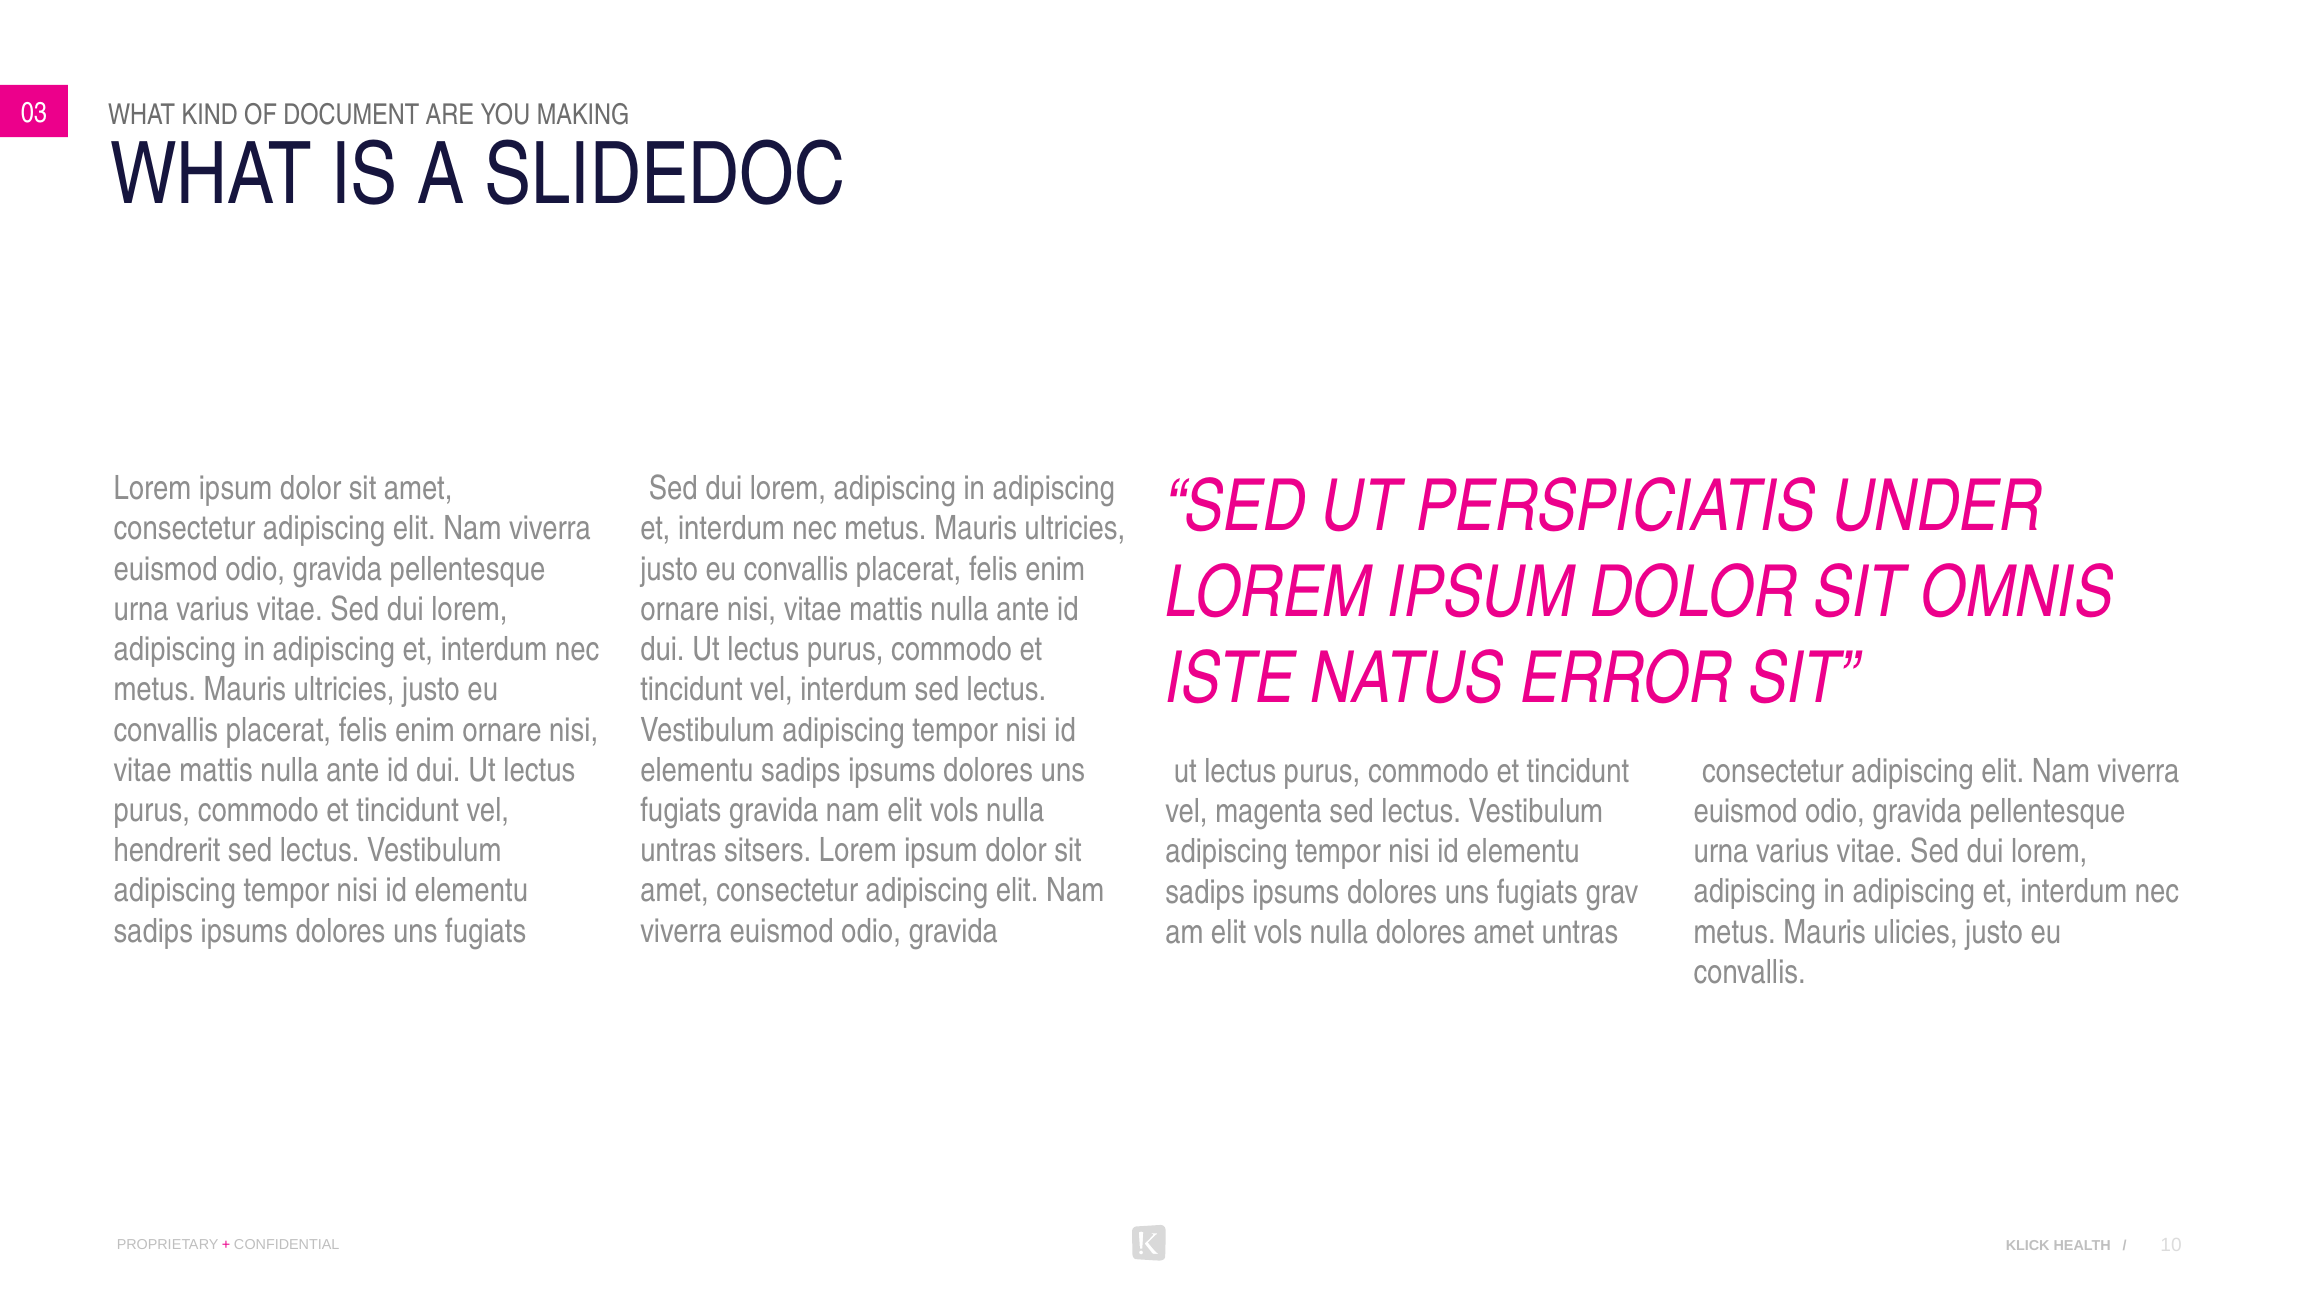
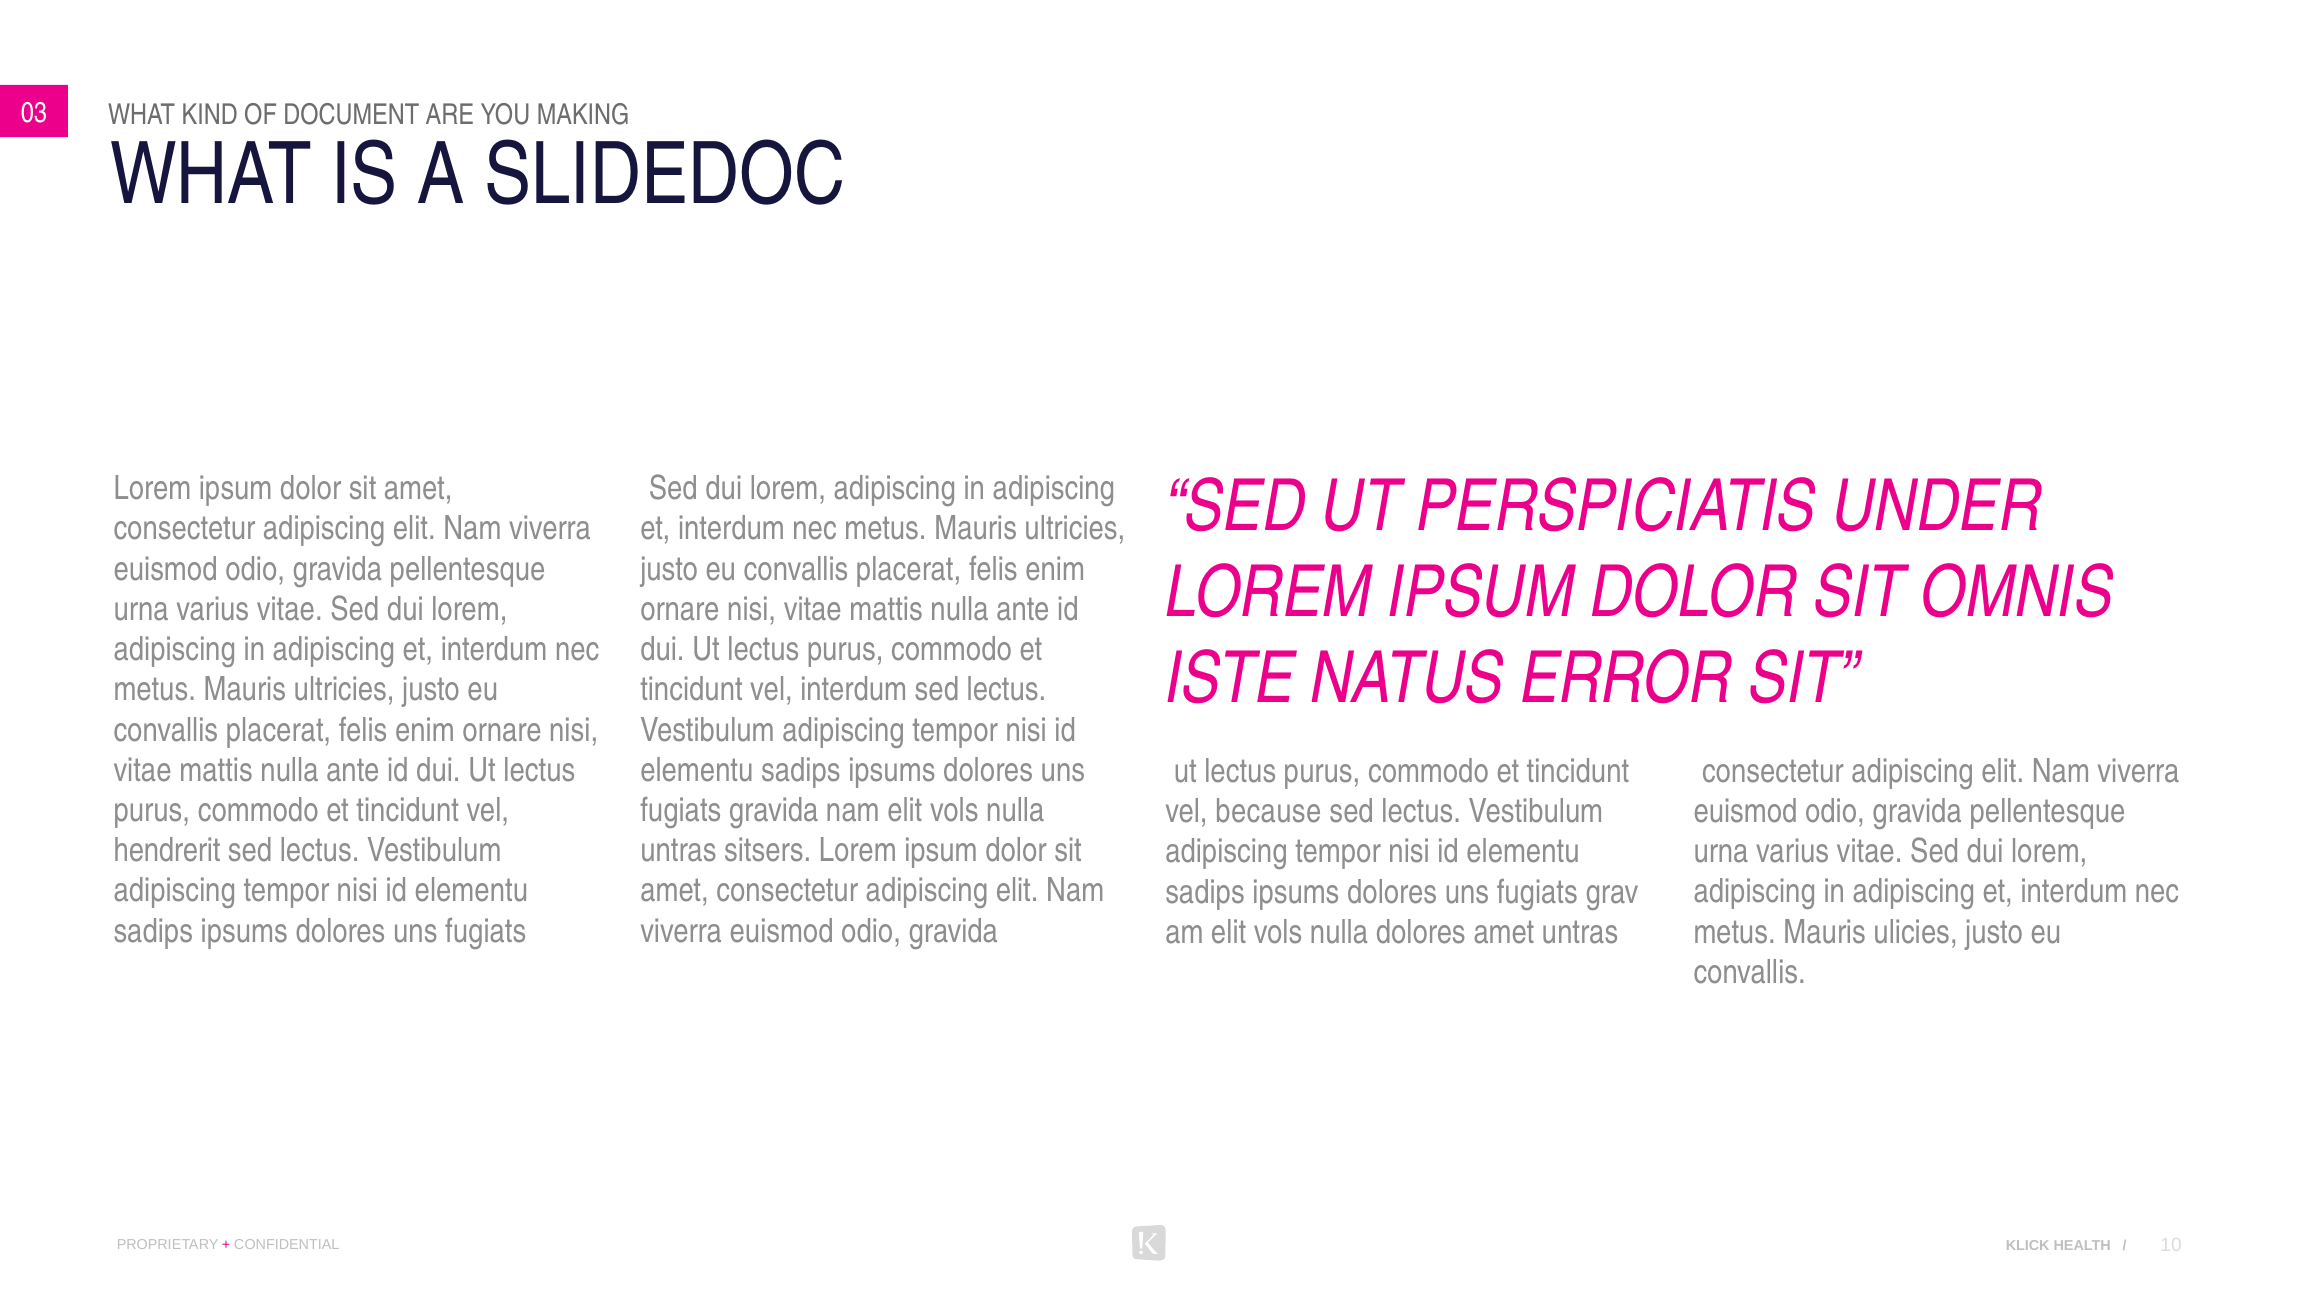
magenta: magenta -> because
